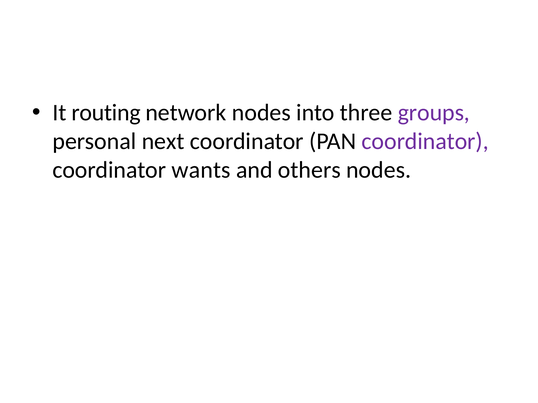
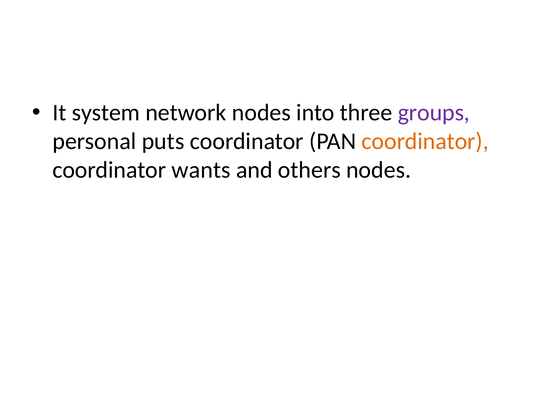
routing: routing -> system
next: next -> puts
coordinator at (425, 142) colour: purple -> orange
